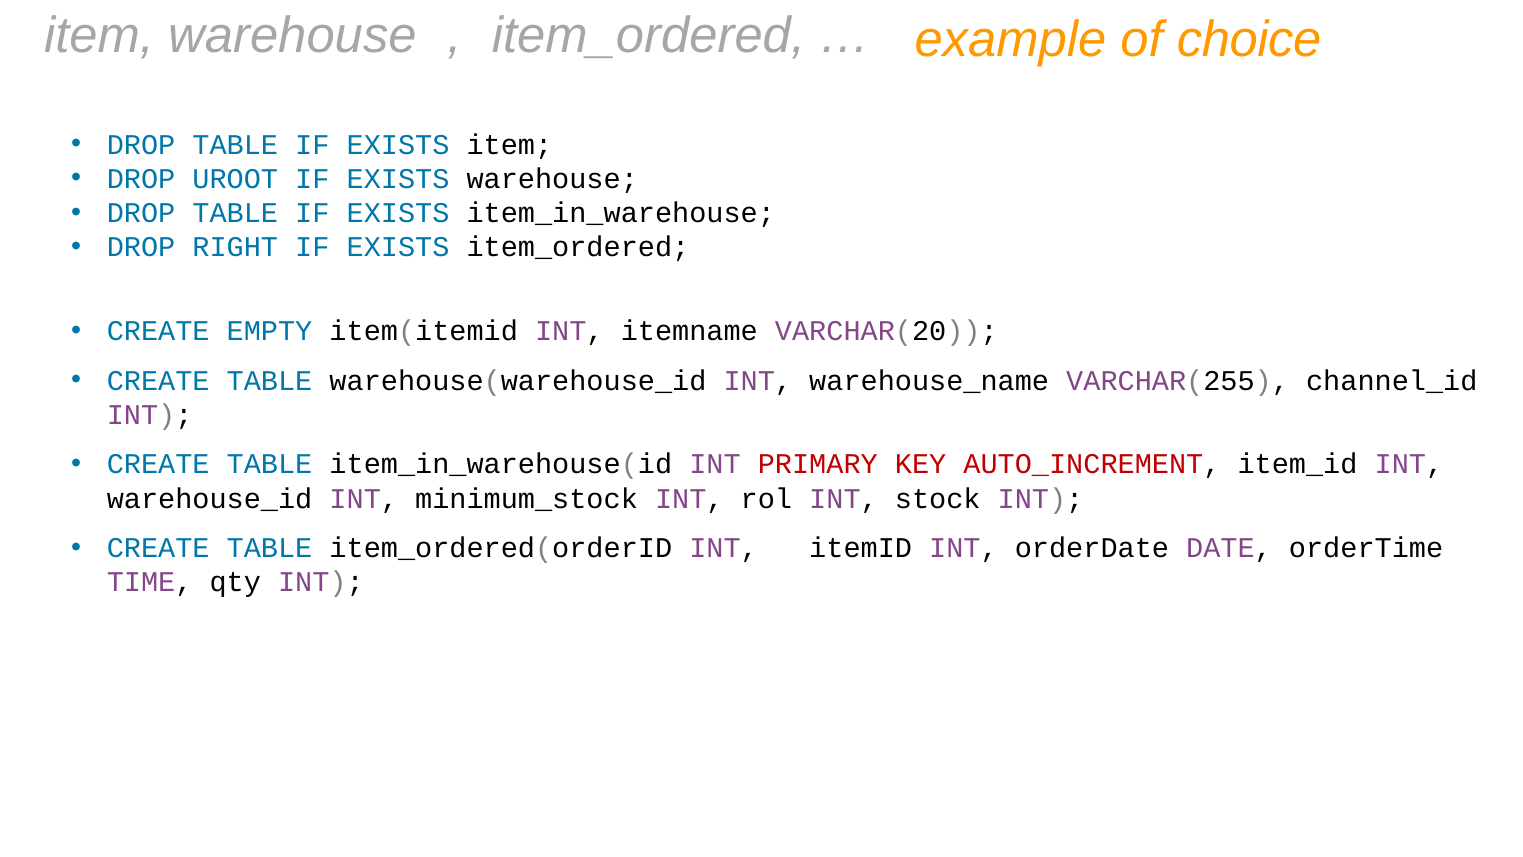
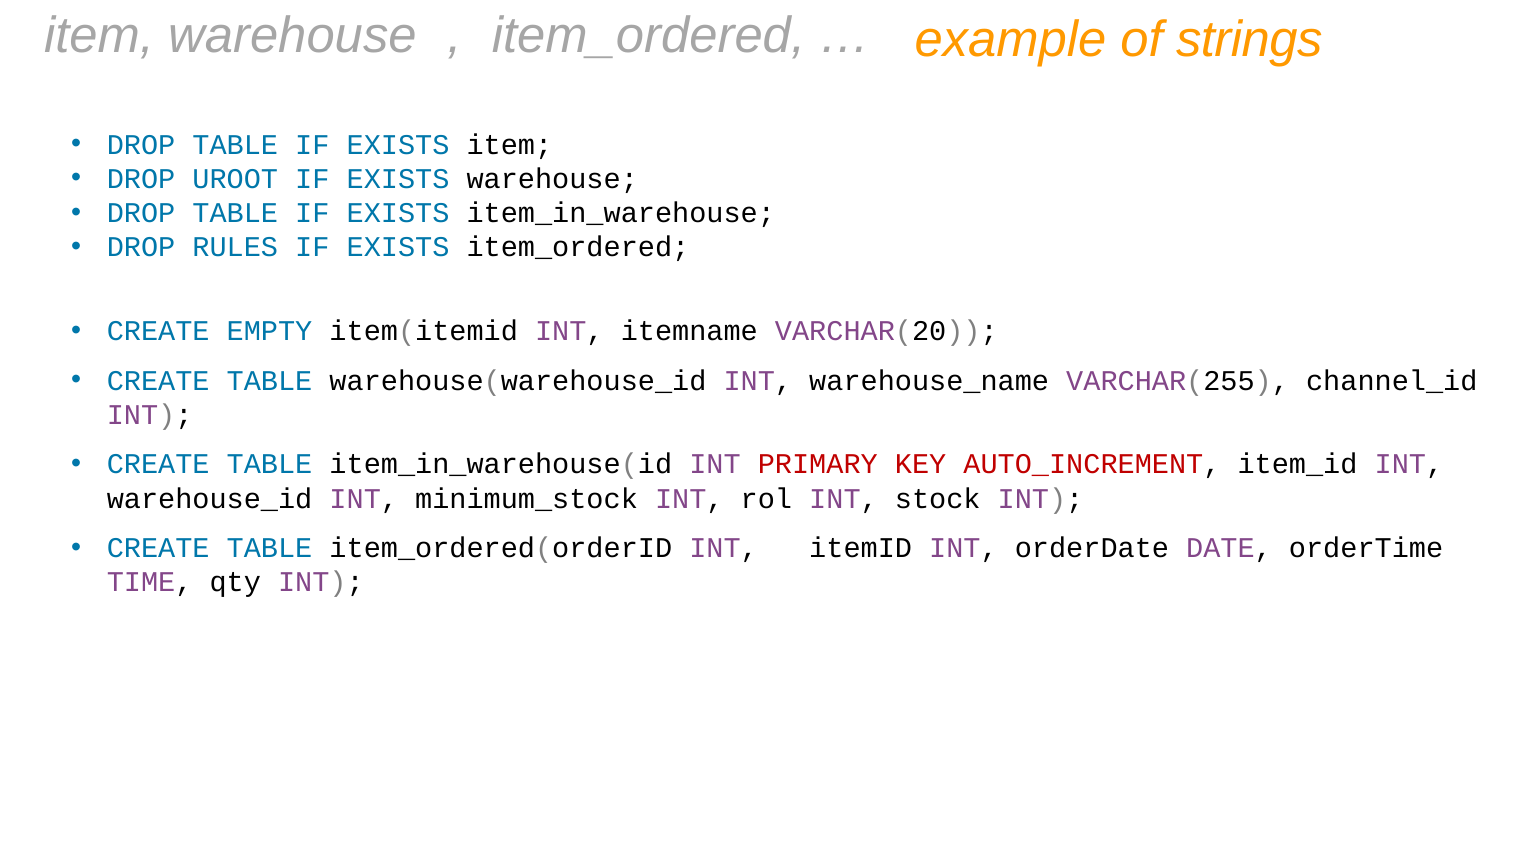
choice: choice -> strings
RIGHT: RIGHT -> RULES
